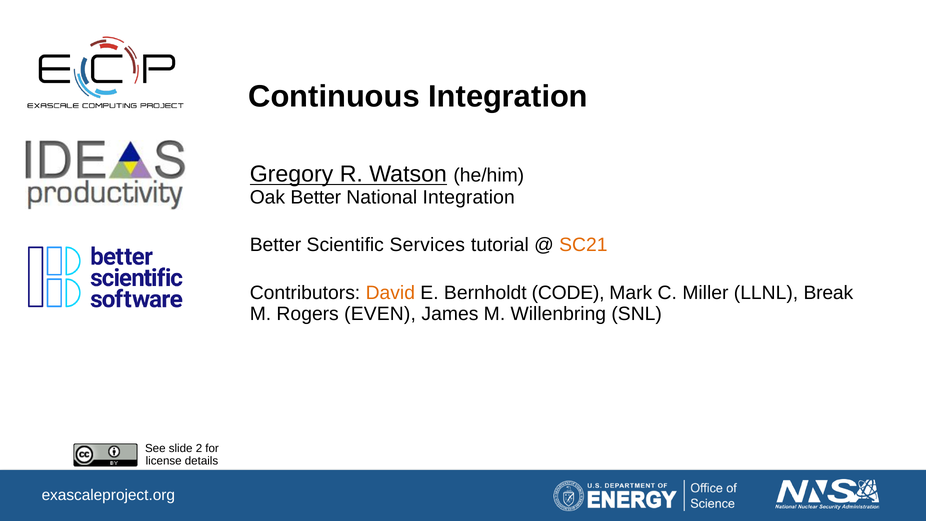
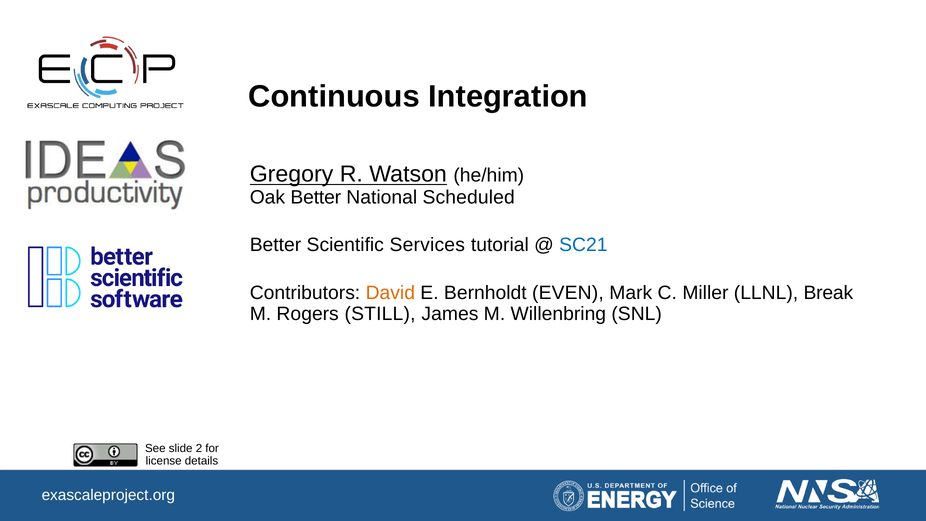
National Integration: Integration -> Scheduled
SC21 colour: orange -> blue
CODE: CODE -> EVEN
EVEN: EVEN -> STILL
